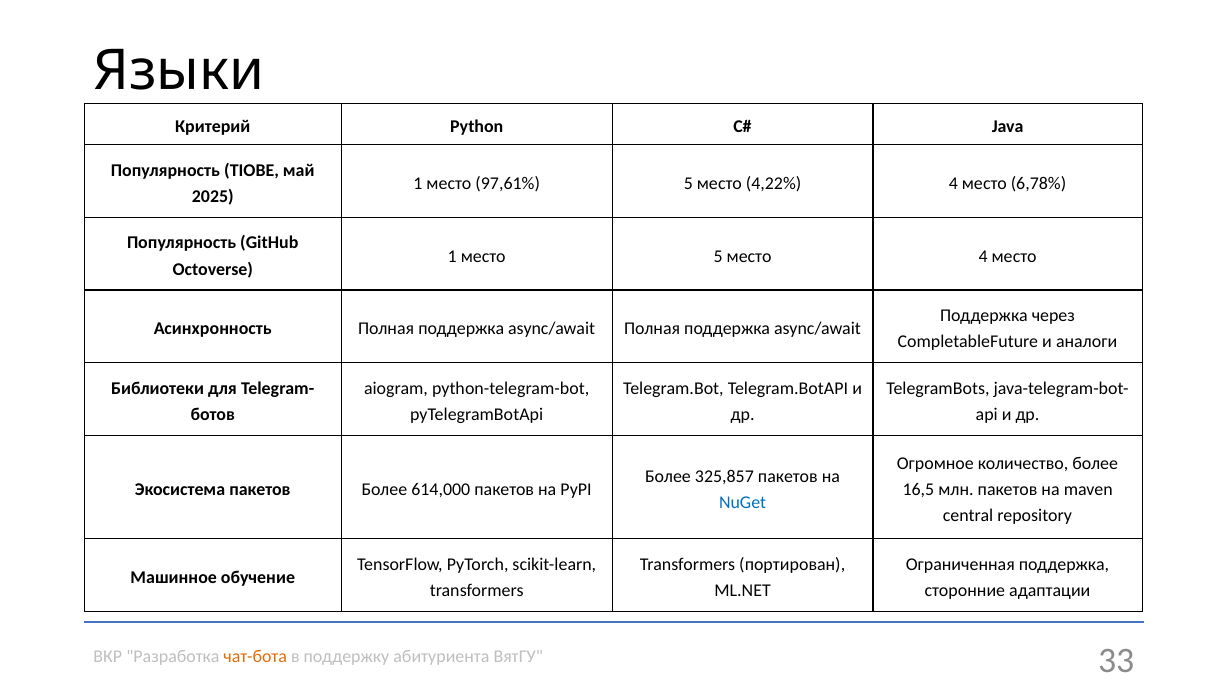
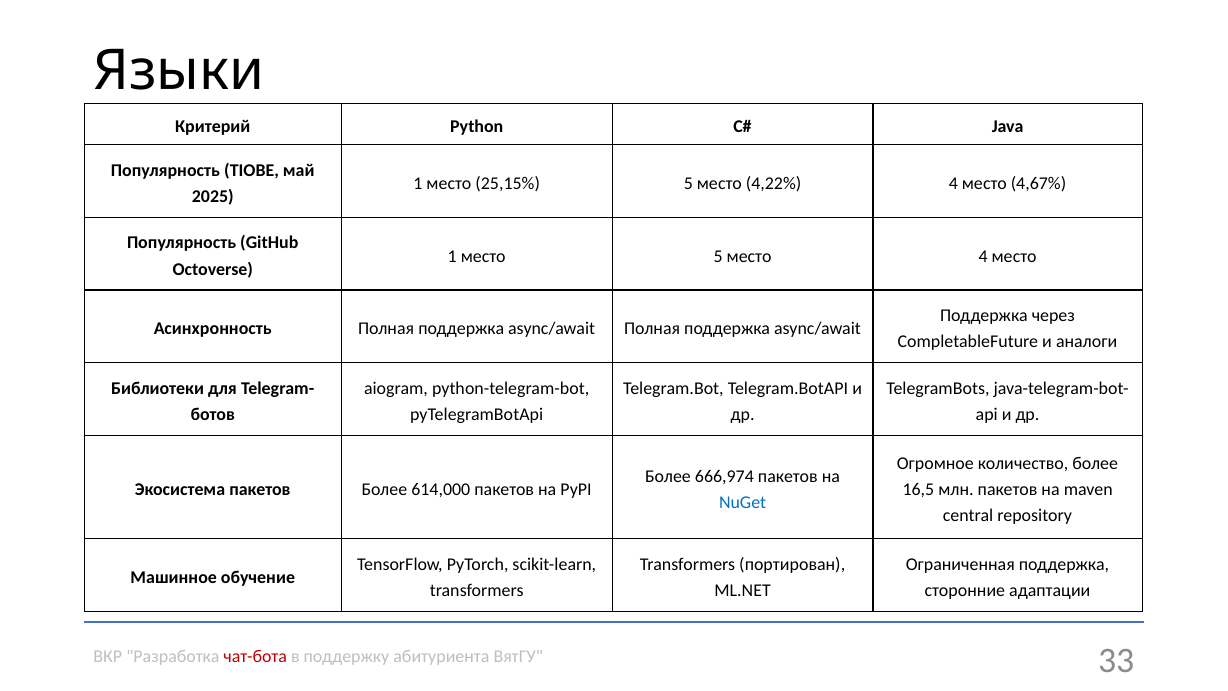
97,61%: 97,61% -> 25,15%
6,78%: 6,78% -> 4,67%
325,857: 325,857 -> 666,974
чат-бота colour: orange -> red
